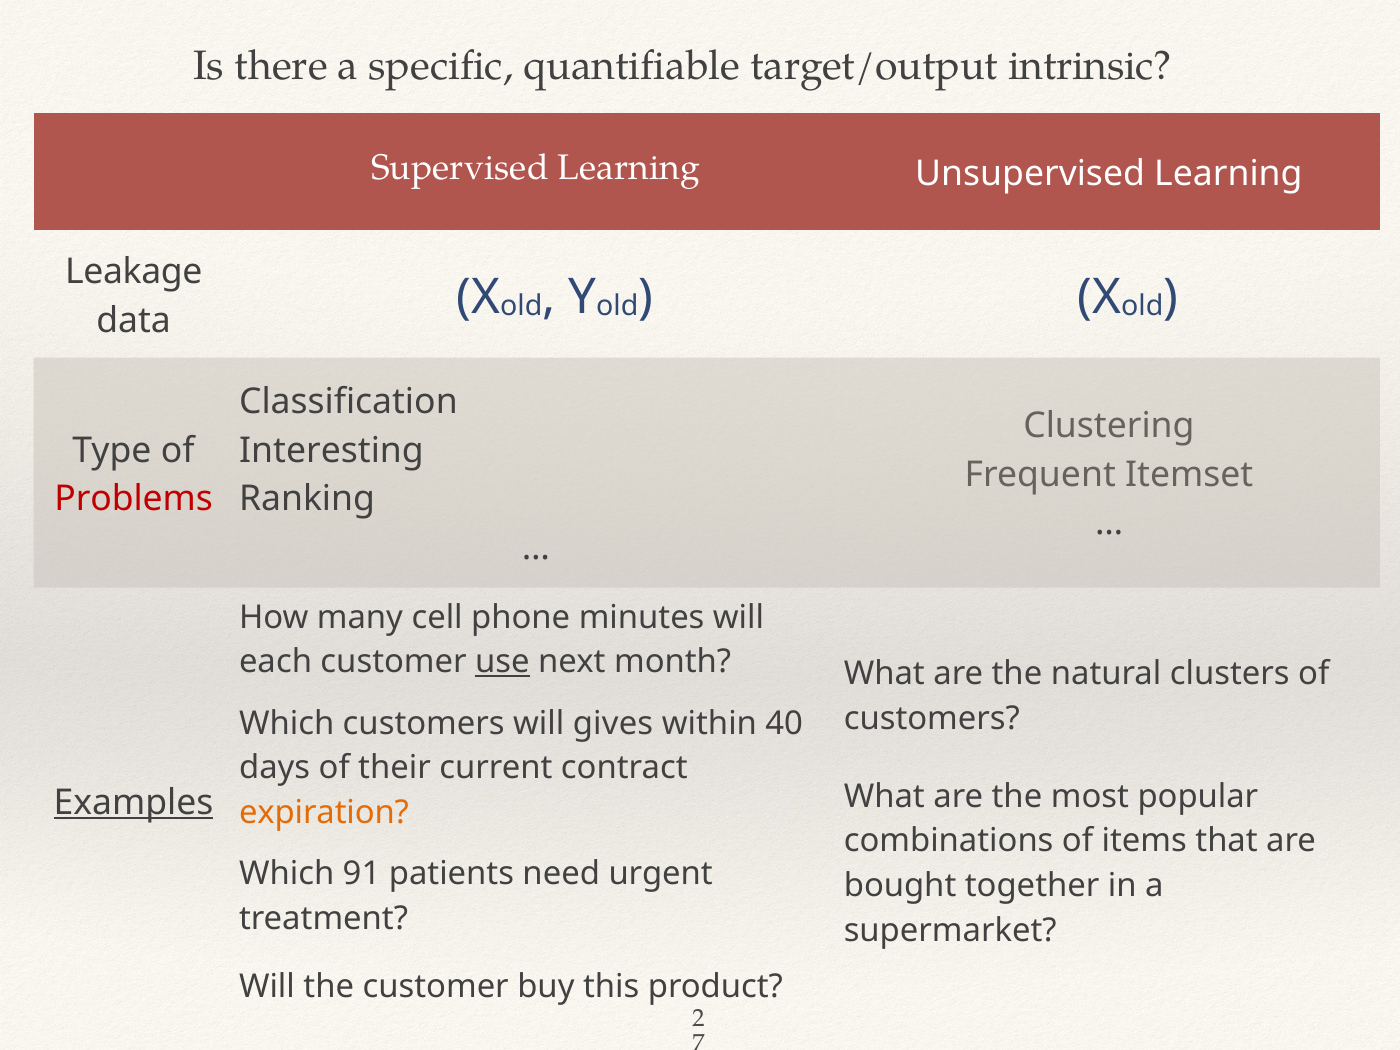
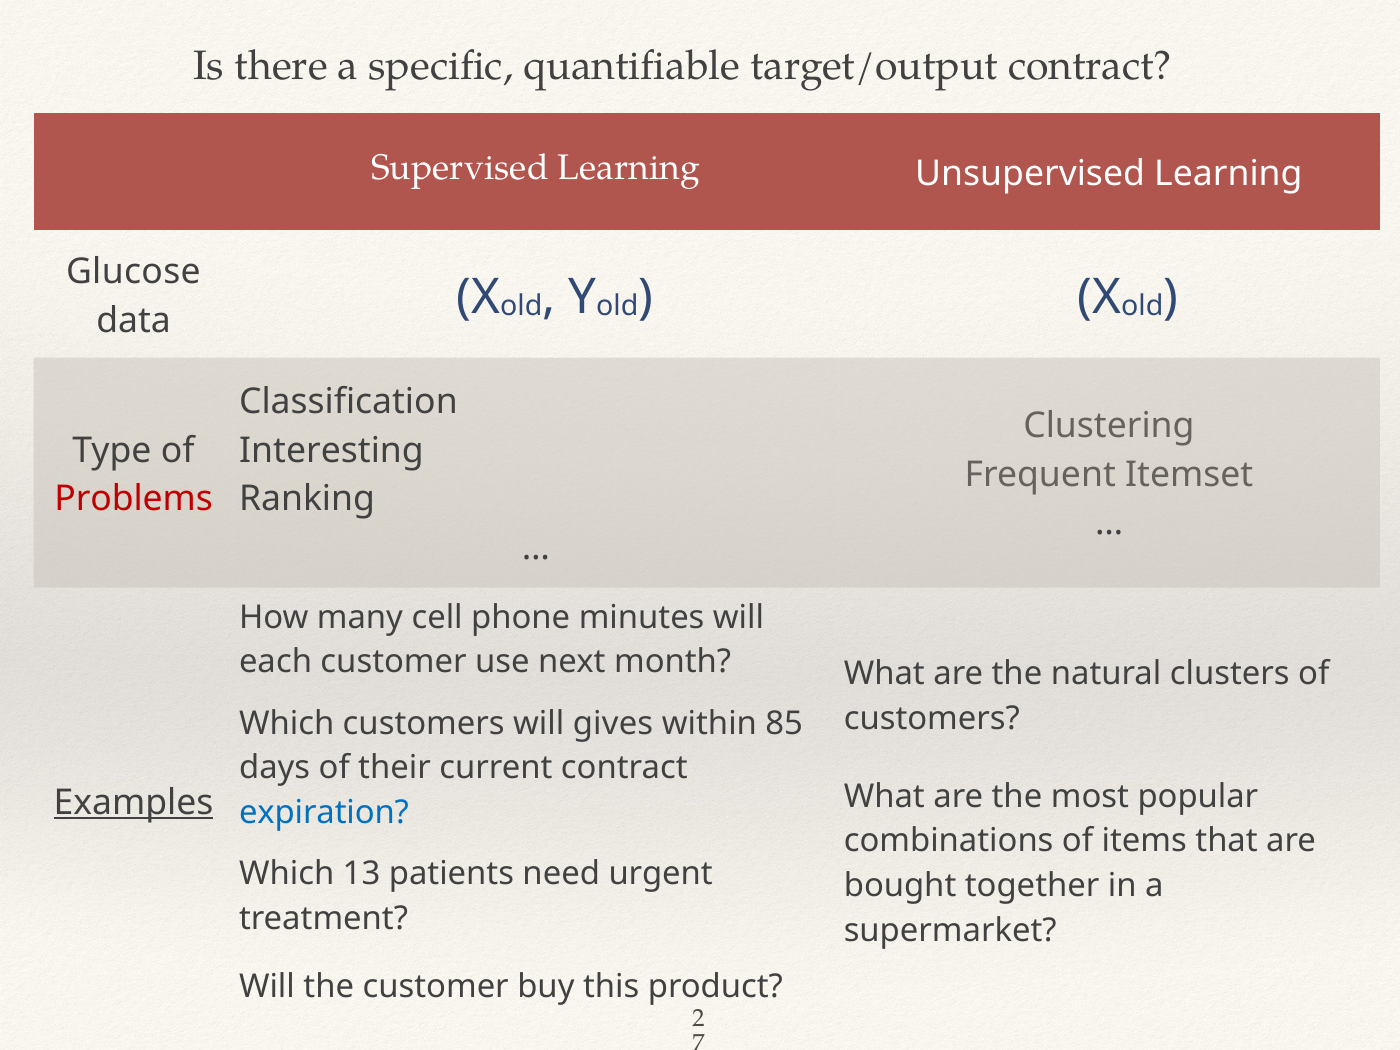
target/output intrinsic: intrinsic -> contract
Leakage: Leakage -> Glucose
use underline: present -> none
40: 40 -> 85
expiration colour: orange -> blue
91: 91 -> 13
